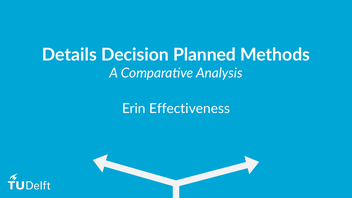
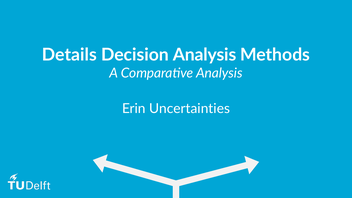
Decision Planned: Planned -> Analysis
Effectiveness: Effectiveness -> Uncertainties
